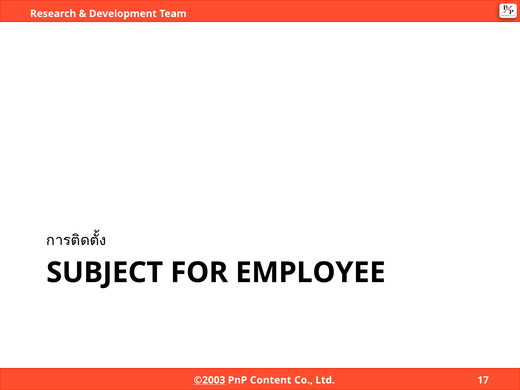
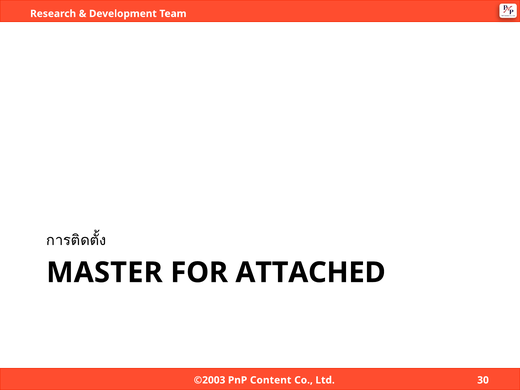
SUBJECT: SUBJECT -> MASTER
EMPLOYEE: EMPLOYEE -> ATTACHED
©2003 underline: present -> none
17: 17 -> 30
